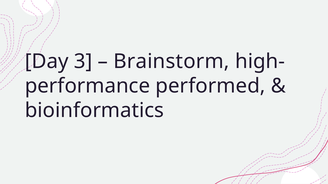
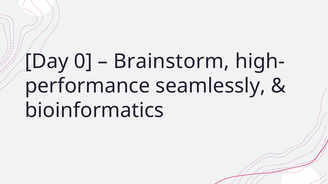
3: 3 -> 0
performed: performed -> seamlessly
